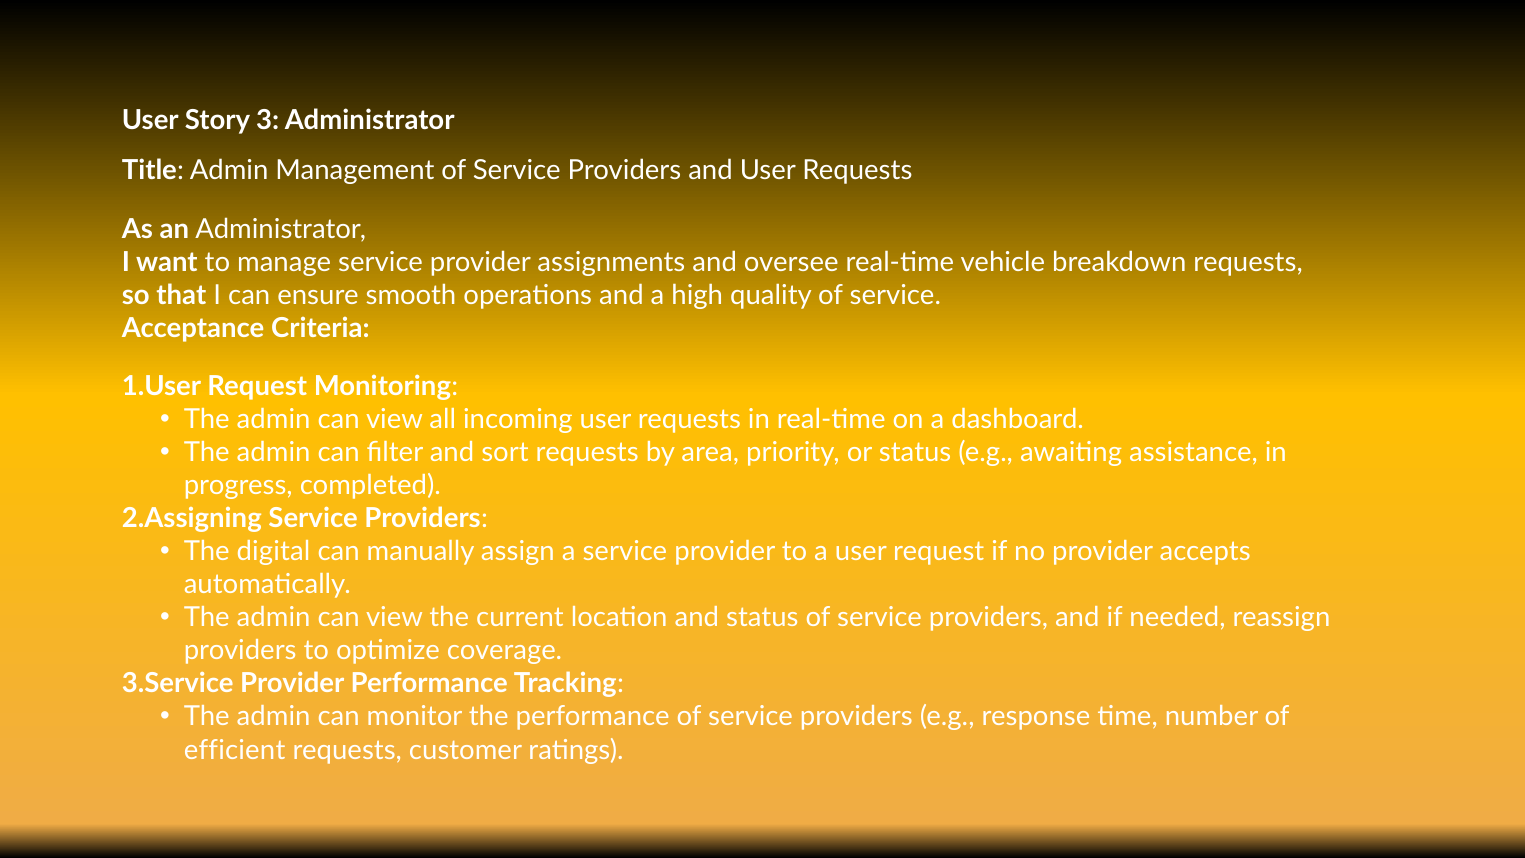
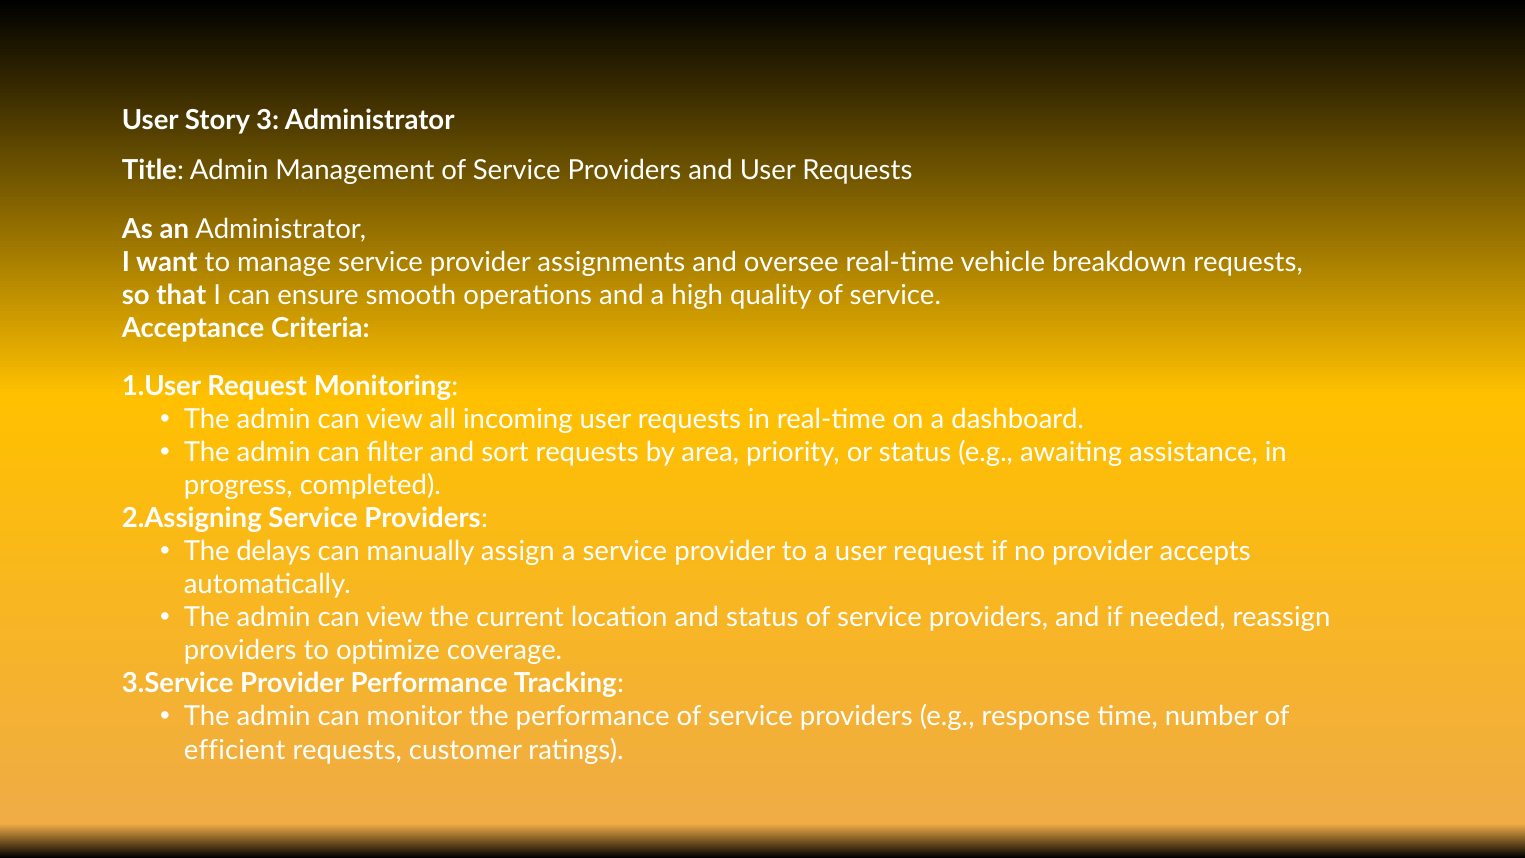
digital: digital -> delays
